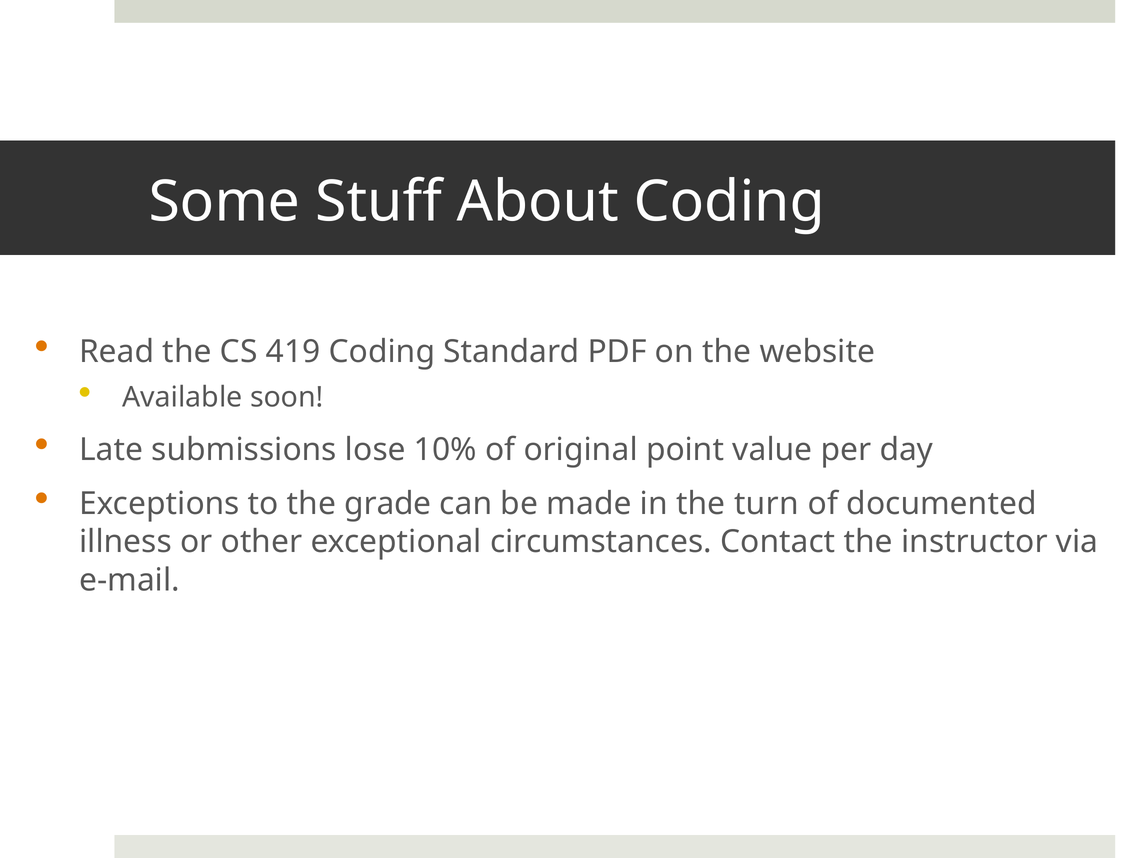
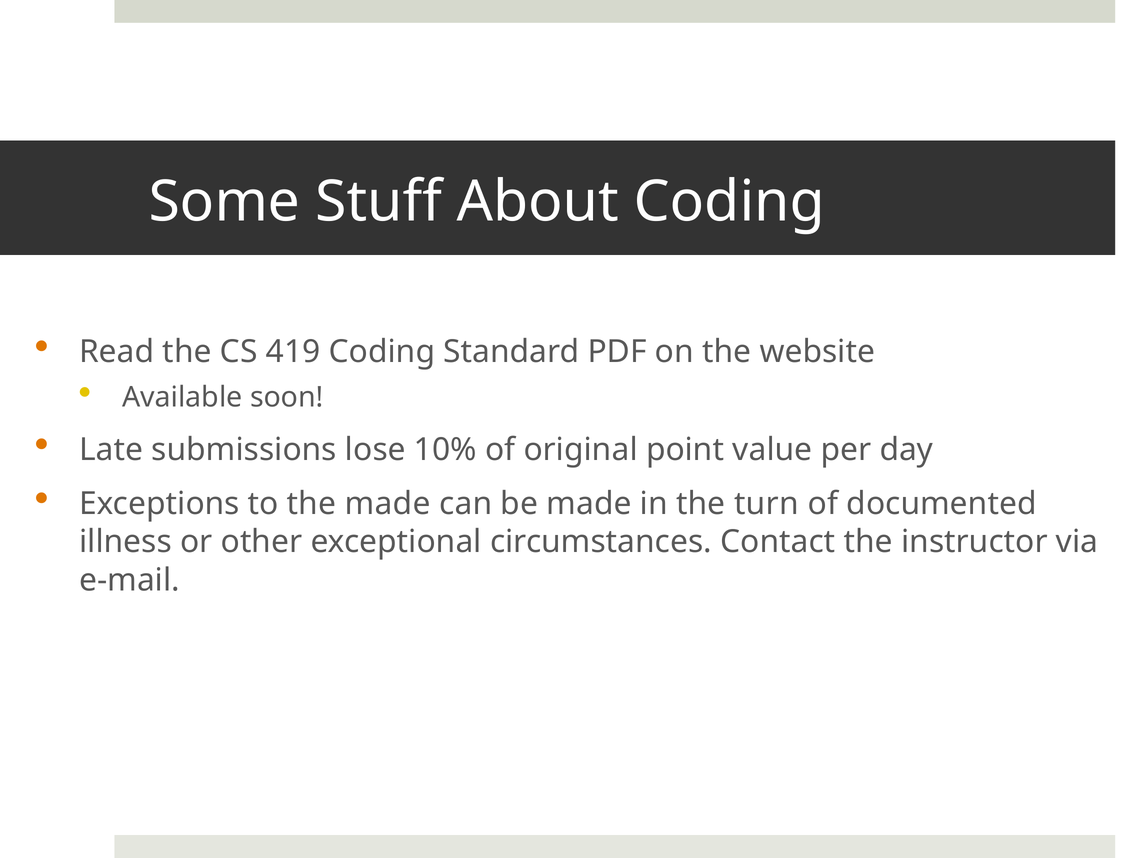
the grade: grade -> made
